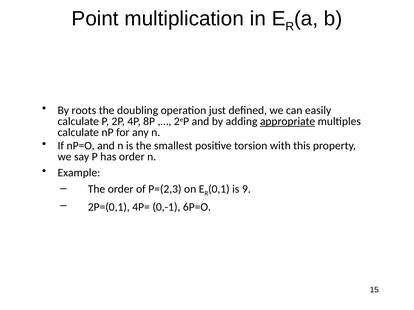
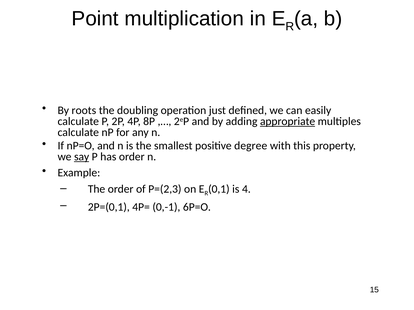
torsion: torsion -> degree
say underline: none -> present
9: 9 -> 4
